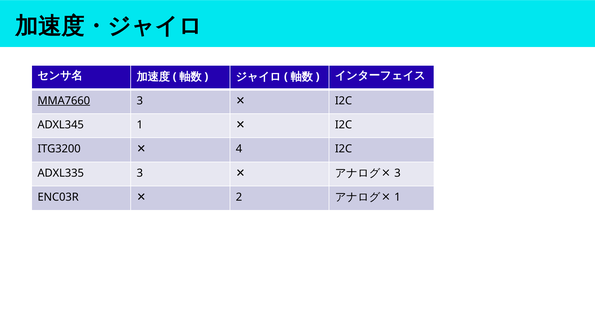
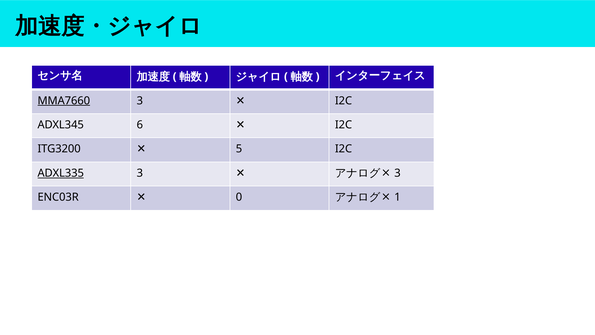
1: 1 -> 6
4: 4 -> 5
ADXL335 underline: none -> present
2: 2 -> 0
